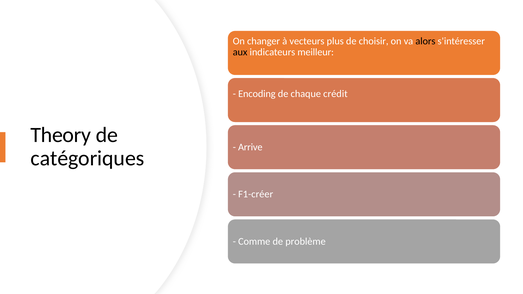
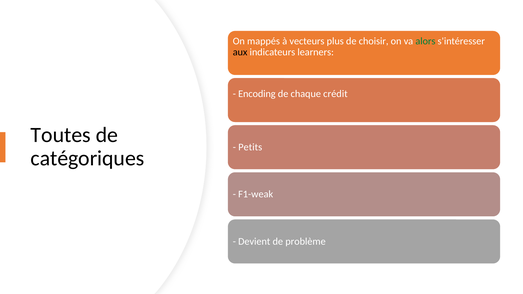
changer: changer -> mappés
alors colour: black -> green
meilleur: meilleur -> learners
Theory: Theory -> Toutes
Arrive: Arrive -> Petits
F1-créer: F1-créer -> F1-weak
Comme: Comme -> Devient
